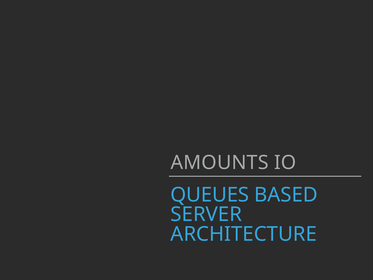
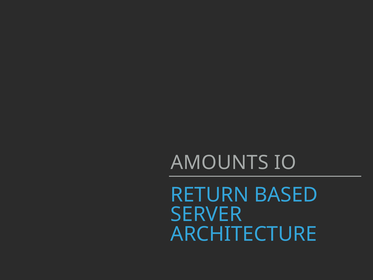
QUEUES: QUEUES -> RETURN
